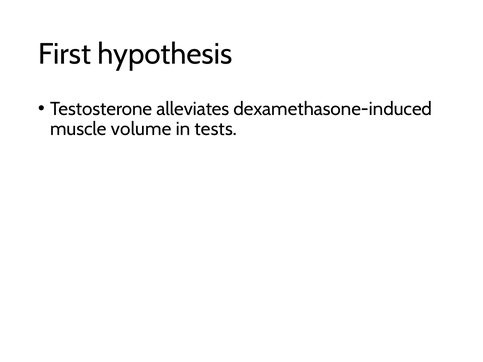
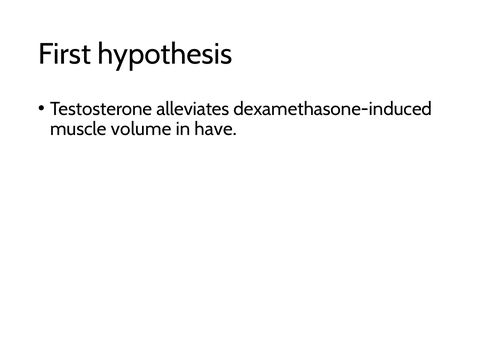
tests: tests -> have
